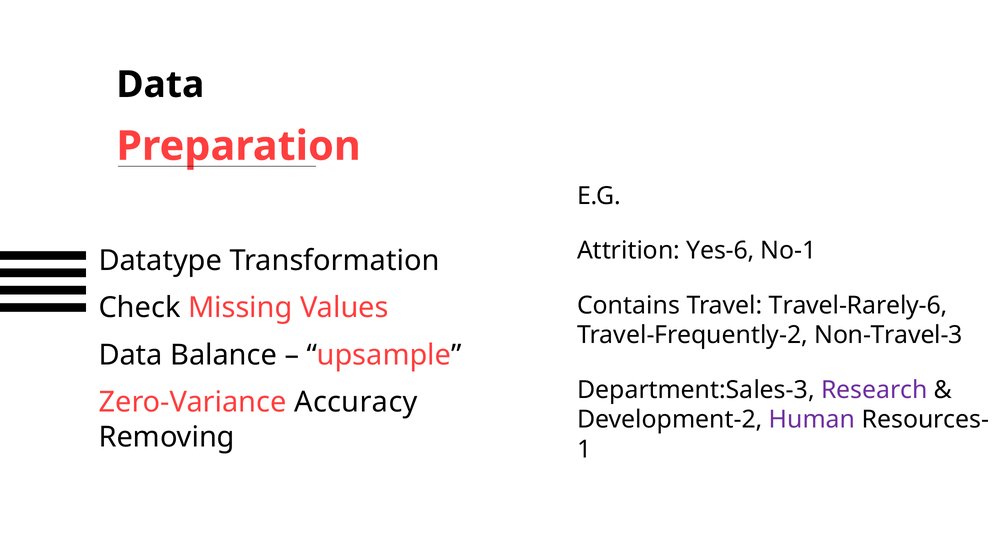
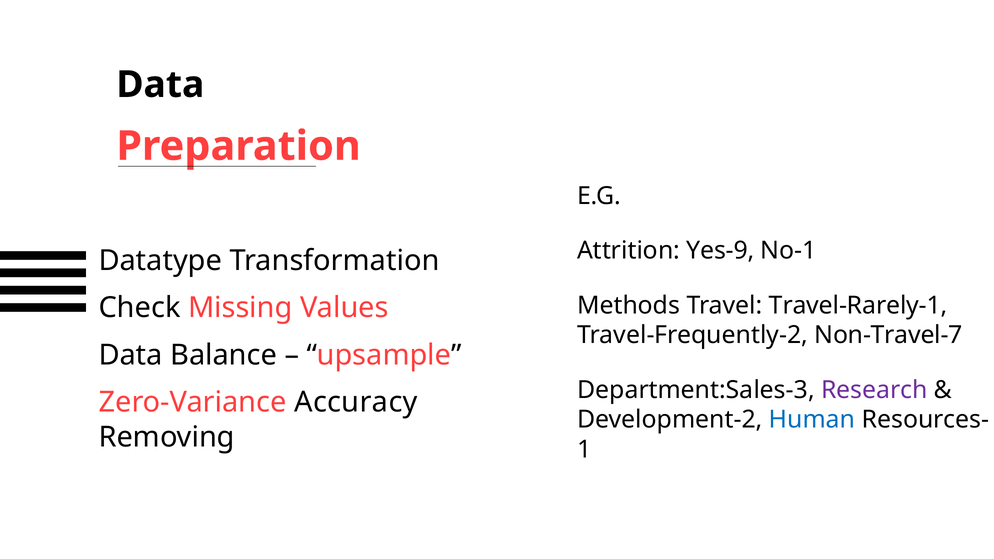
Yes-6: Yes-6 -> Yes-9
Contains: Contains -> Methods
Travel-Rarely-6: Travel-Rarely-6 -> Travel-Rarely-1
Non-Travel-3: Non-Travel-3 -> Non-Travel-7
Human colour: purple -> blue
